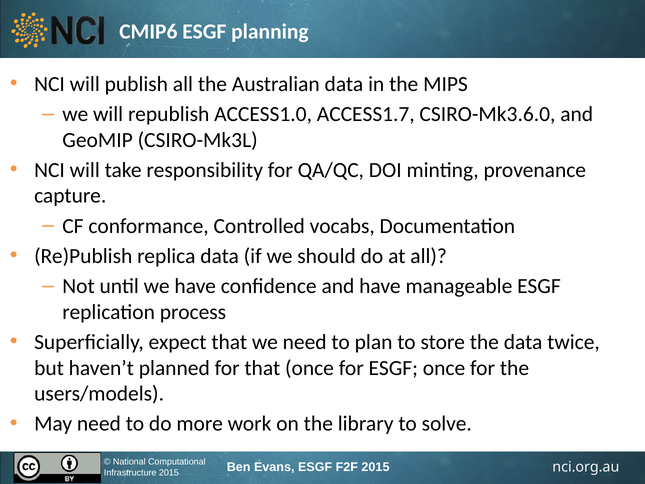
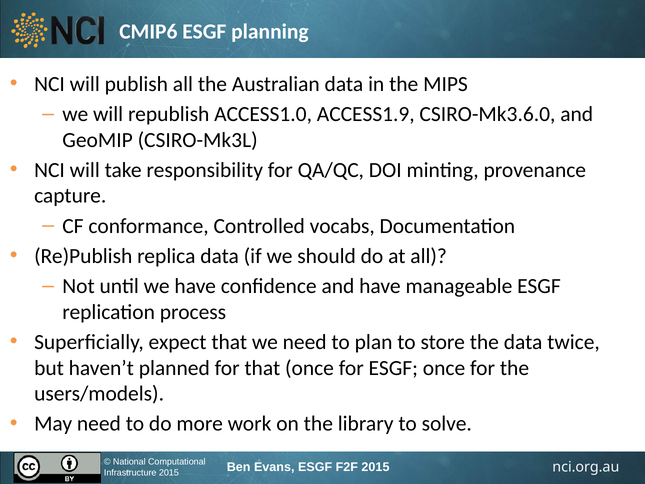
ACCESS1.7: ACCESS1.7 -> ACCESS1.9
